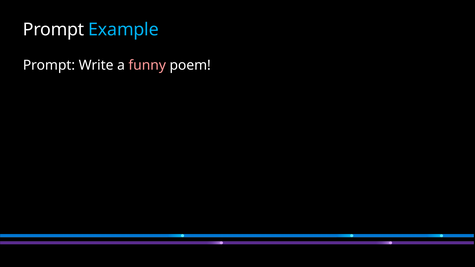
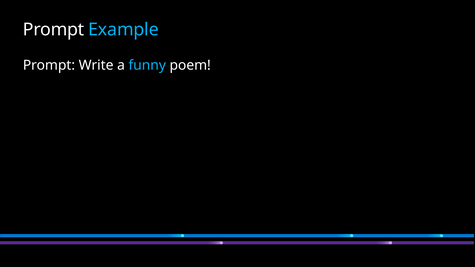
funny colour: pink -> light blue
